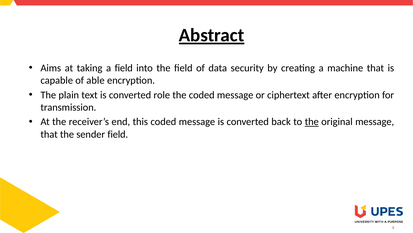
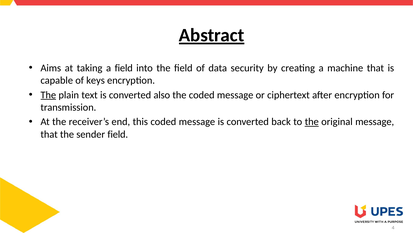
able: able -> keys
The at (48, 95) underline: none -> present
role: role -> also
